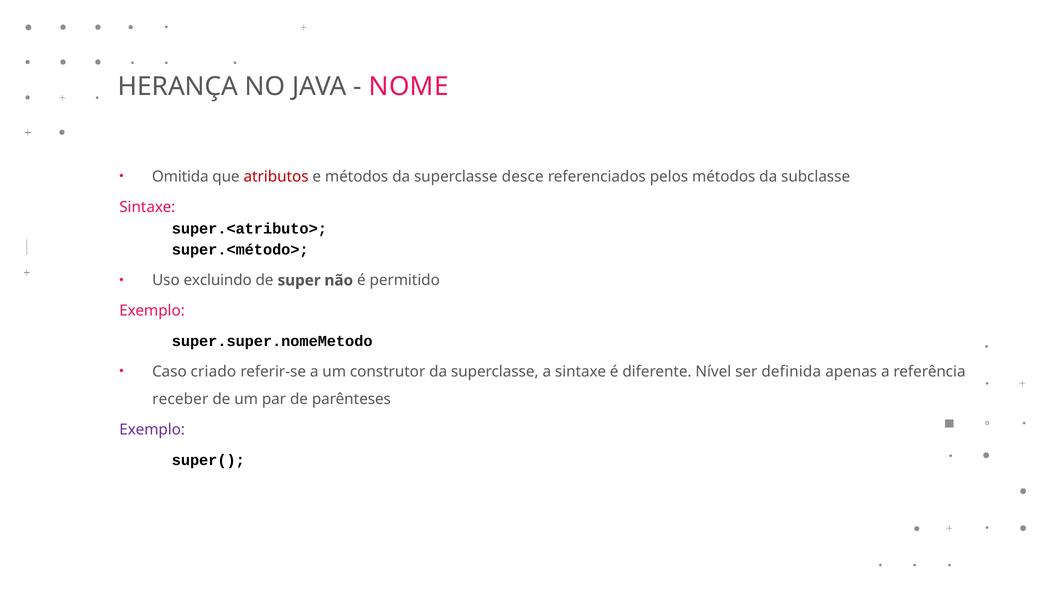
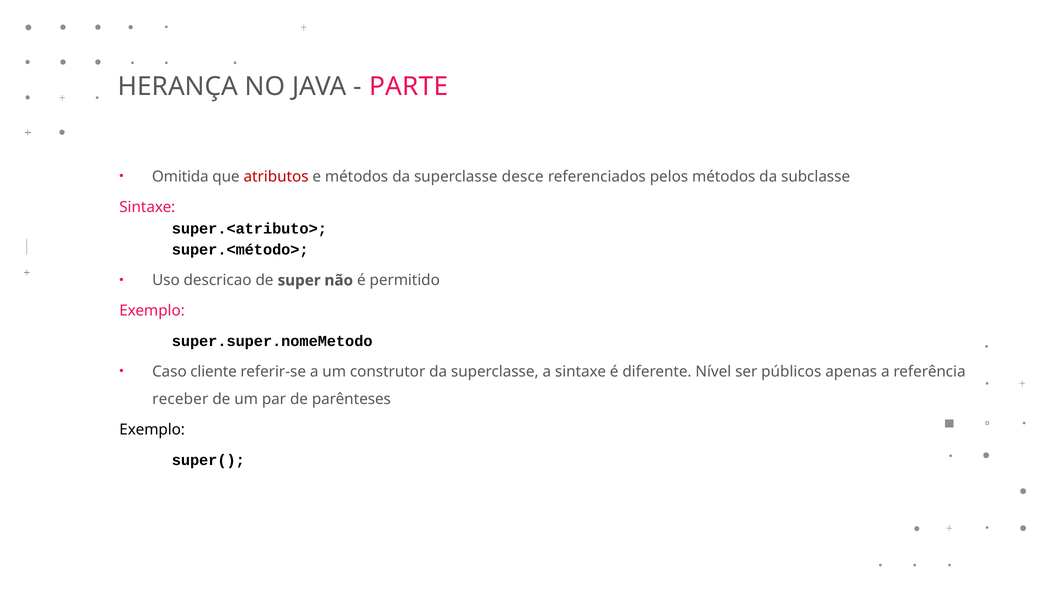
NOME: NOME -> PARTE
excluindo: excluindo -> descricao
criado: criado -> cliente
definida: definida -> públicos
Exemplo at (152, 430) colour: purple -> black
